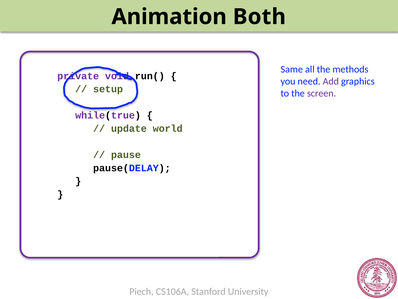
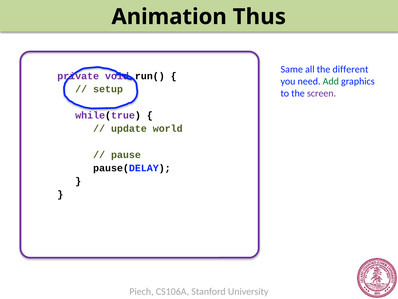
Both: Both -> Thus
methods: methods -> different
Add colour: purple -> green
